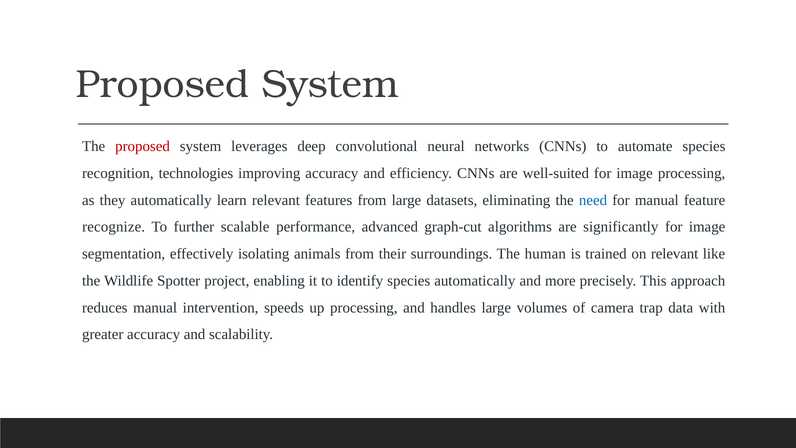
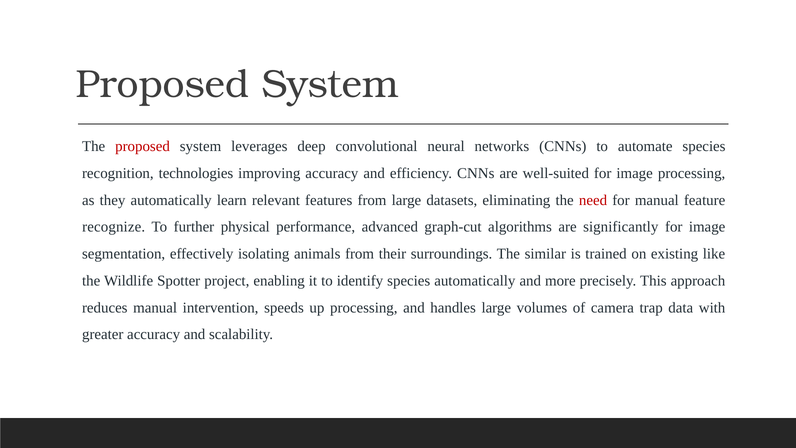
need colour: blue -> red
scalable: scalable -> physical
human: human -> similar
on relevant: relevant -> existing
